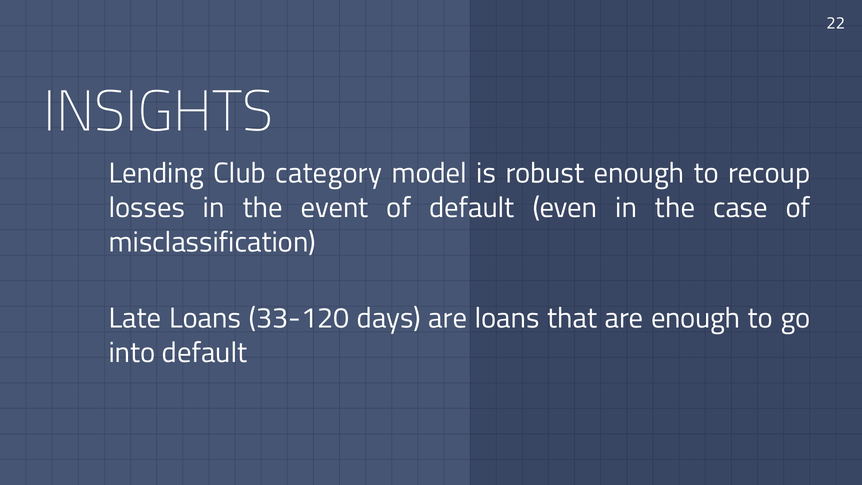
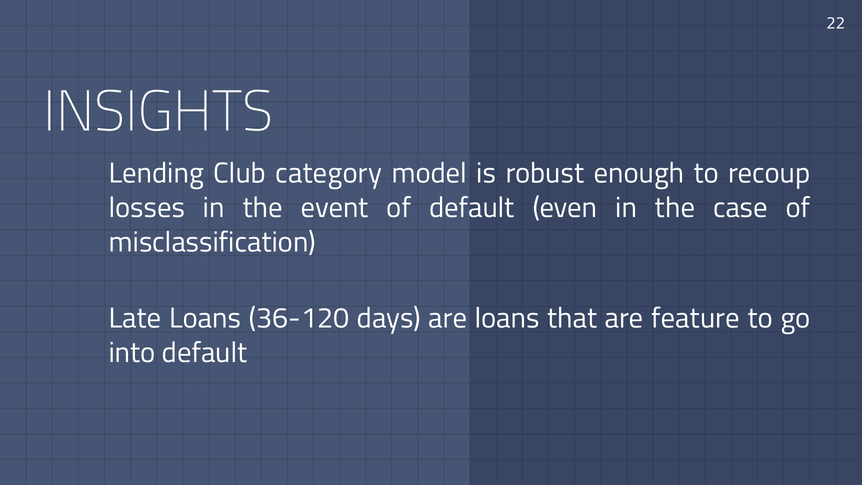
33-120: 33-120 -> 36-120
are enough: enough -> feature
